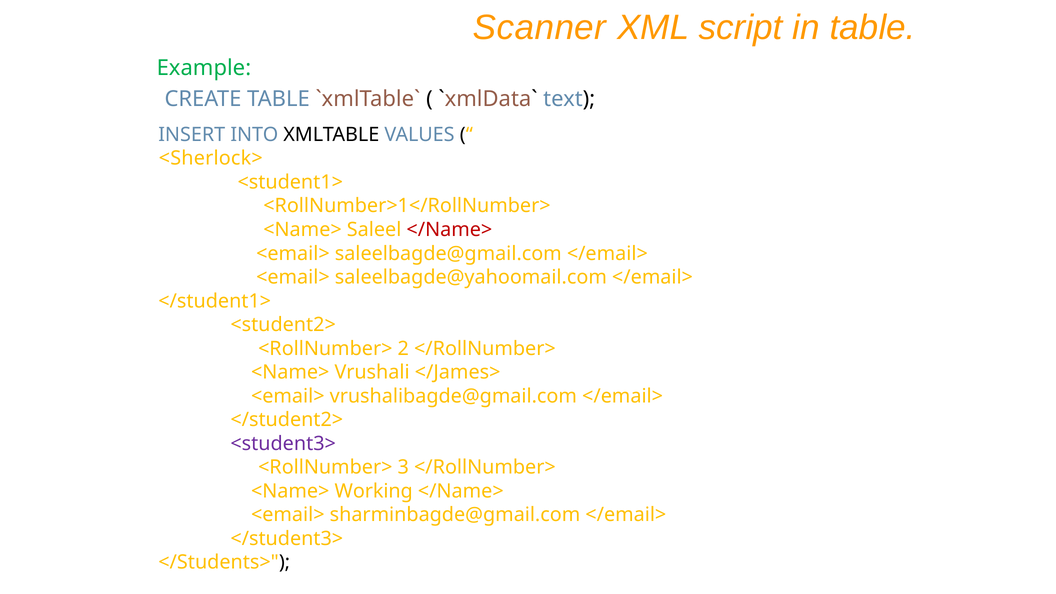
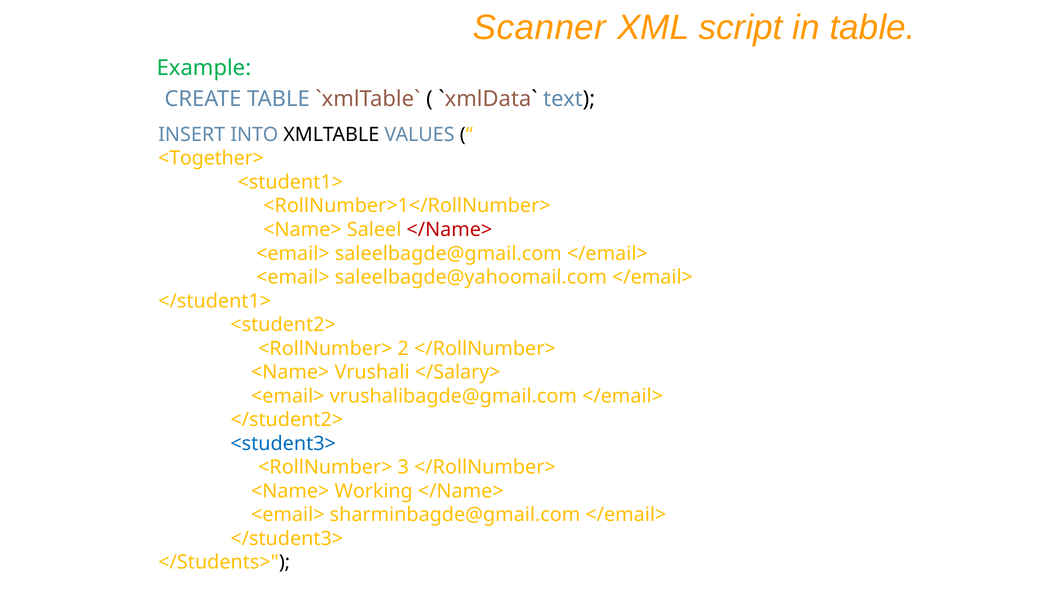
<Sherlock>: <Sherlock> -> <Together>
</James>: </James> -> </Salary>
<student3> colour: purple -> blue
